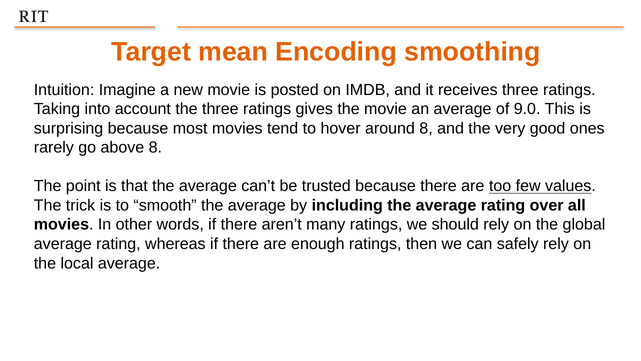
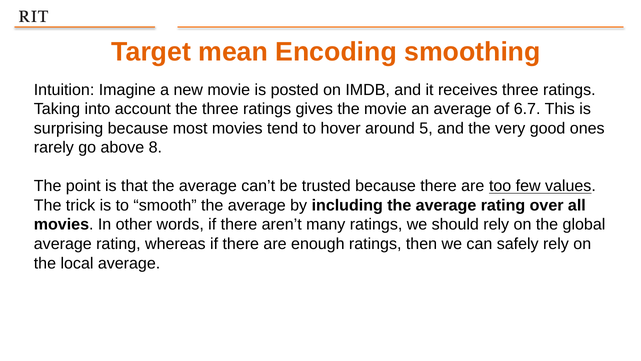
9.0: 9.0 -> 6.7
around 8: 8 -> 5
